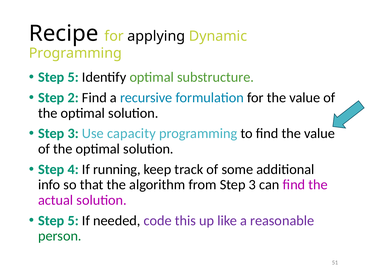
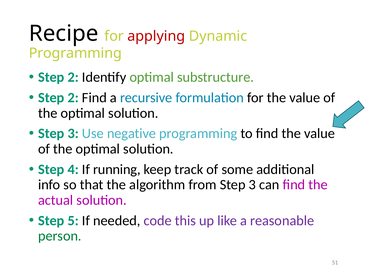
applying colour: black -> red
5 at (73, 77): 5 -> 2
capacity: capacity -> negative
